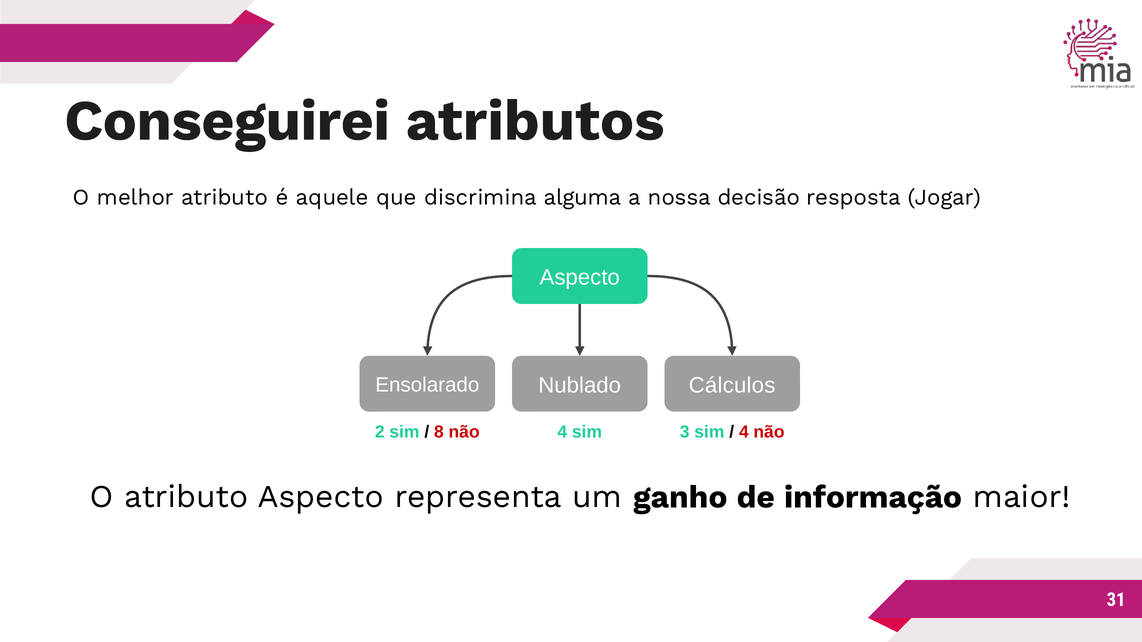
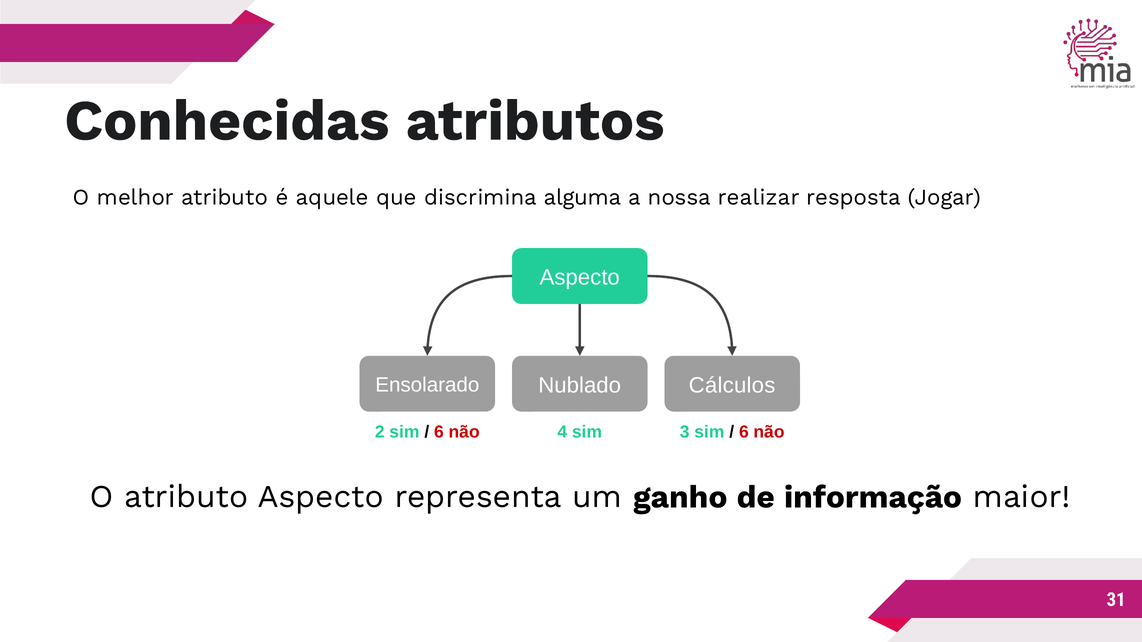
Conseguirei: Conseguirei -> Conhecidas
decisão: decisão -> realizar
8 at (439, 432): 8 -> 6
4 at (744, 432): 4 -> 6
